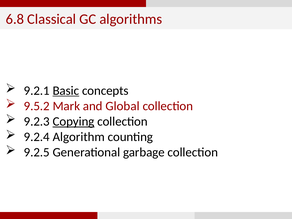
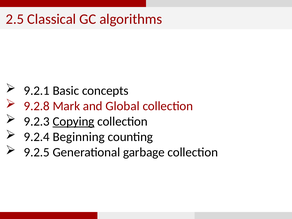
6.8: 6.8 -> 2.5
Basic underline: present -> none
9.5.2: 9.5.2 -> 9.2.8
Algorithm: Algorithm -> Beginning
